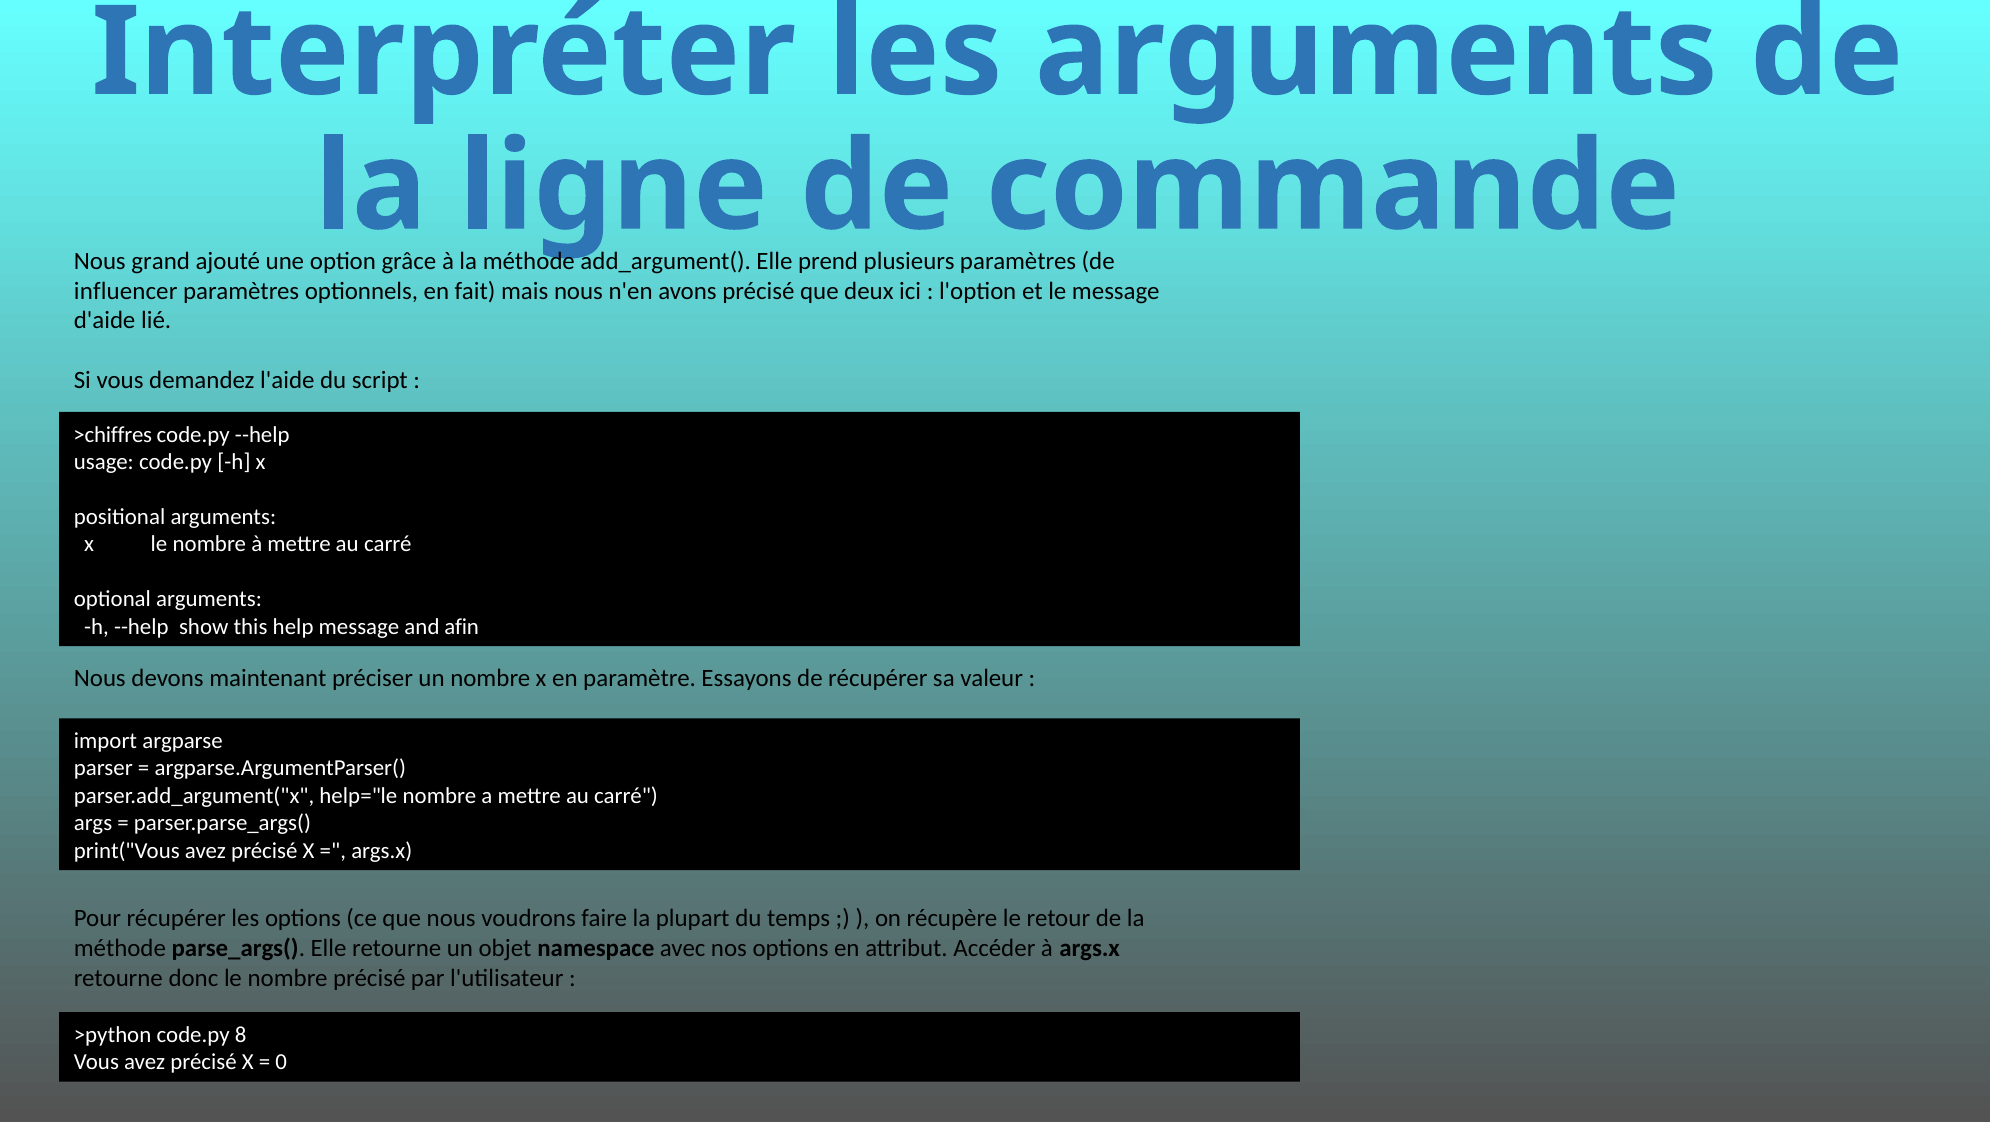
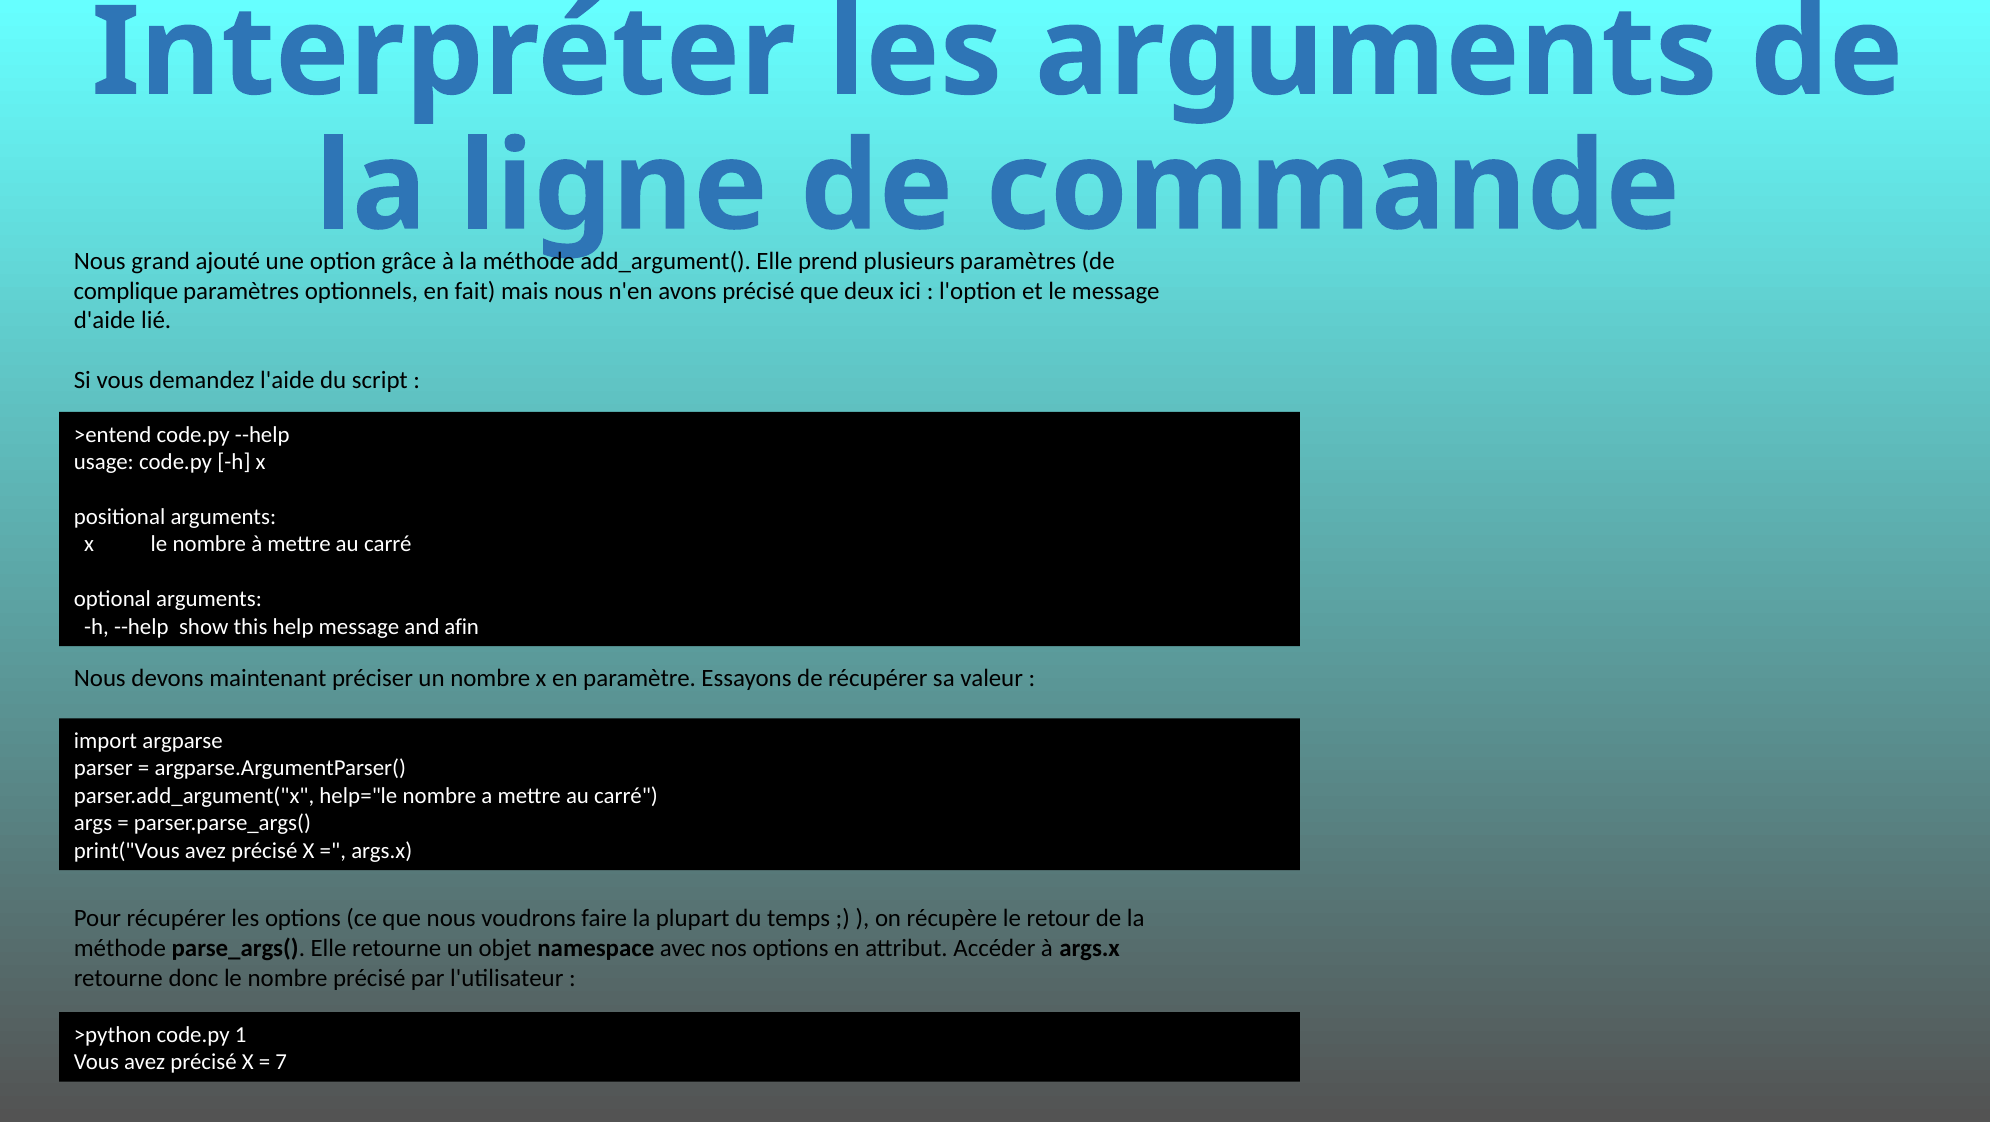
influencer: influencer -> complique
>chiffres: >chiffres -> >entend
8: 8 -> 1
0: 0 -> 7
